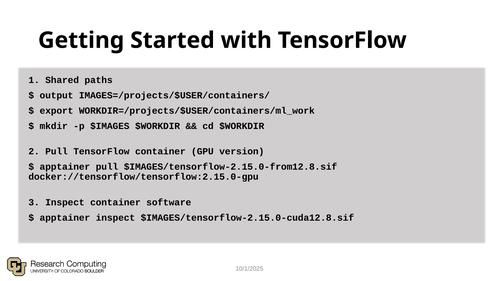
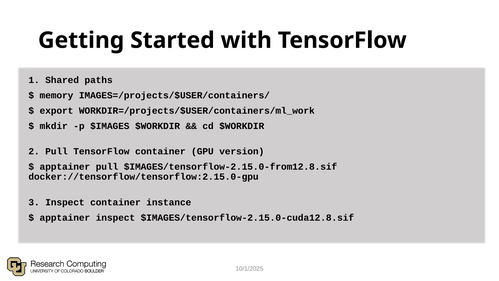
output: output -> memory
software: software -> instance
